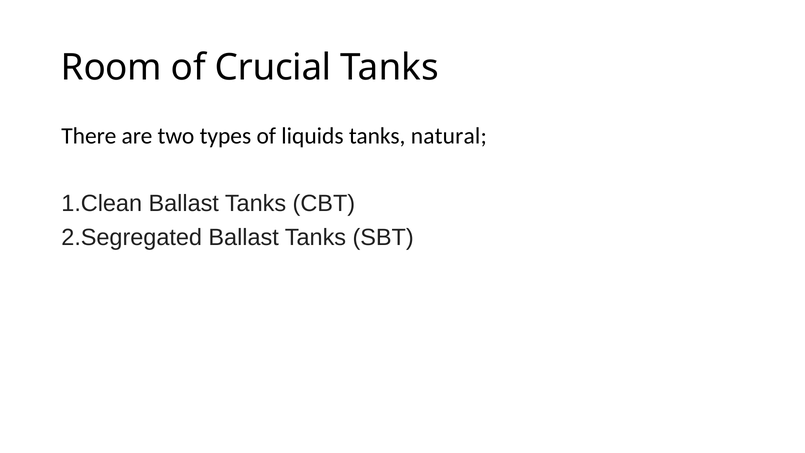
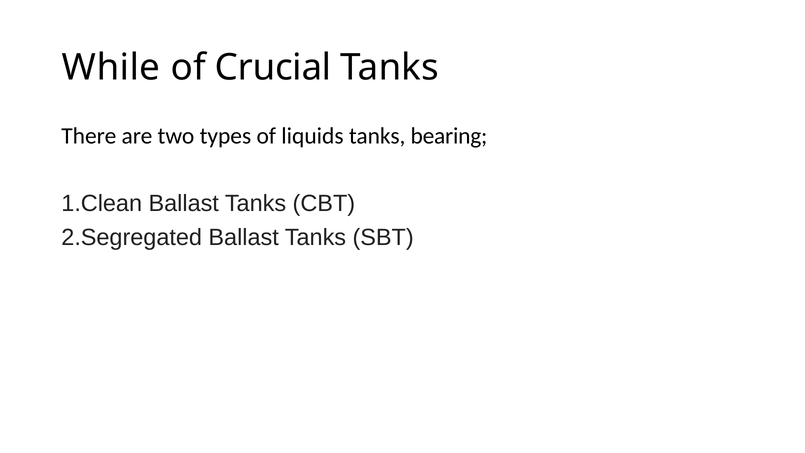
Room: Room -> While
natural: natural -> bearing
